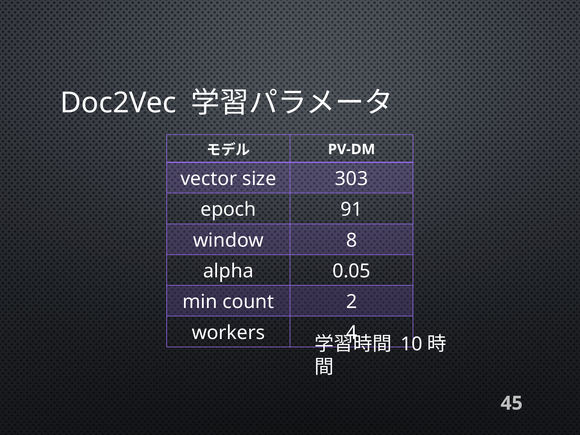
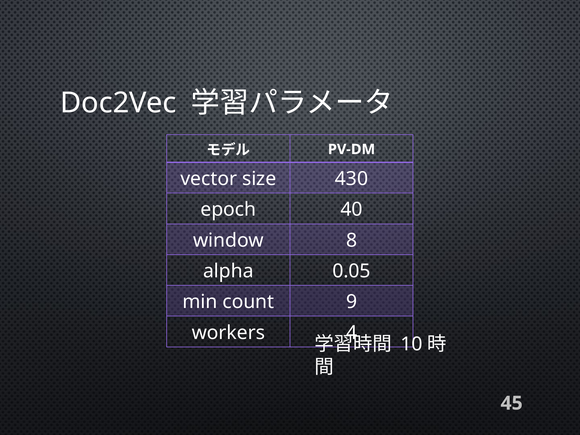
303: 303 -> 430
91: 91 -> 40
2: 2 -> 9
